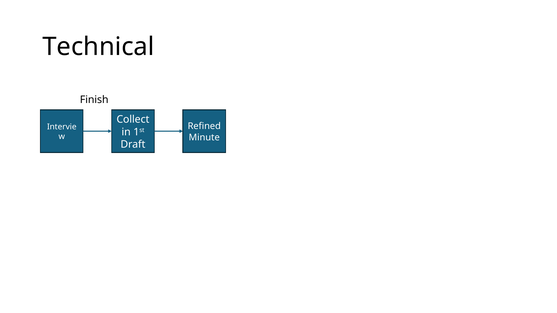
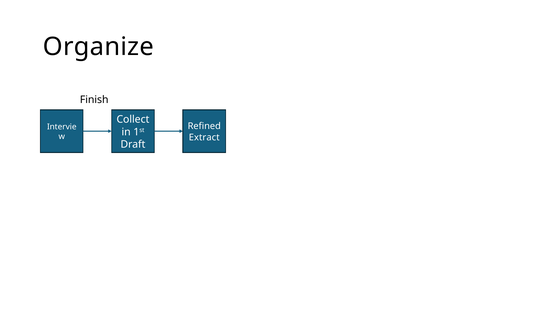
Technical: Technical -> Organize
Minute: Minute -> Extract
